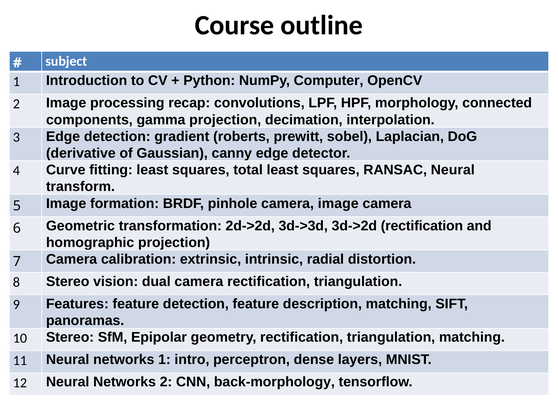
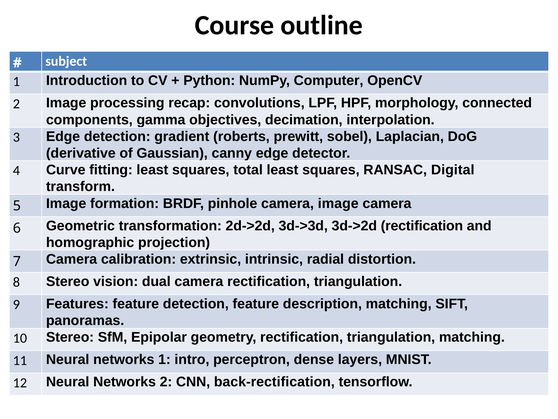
gamma projection: projection -> objectives
RANSAC Neural: Neural -> Digital
back-morphology: back-morphology -> back-rectification
